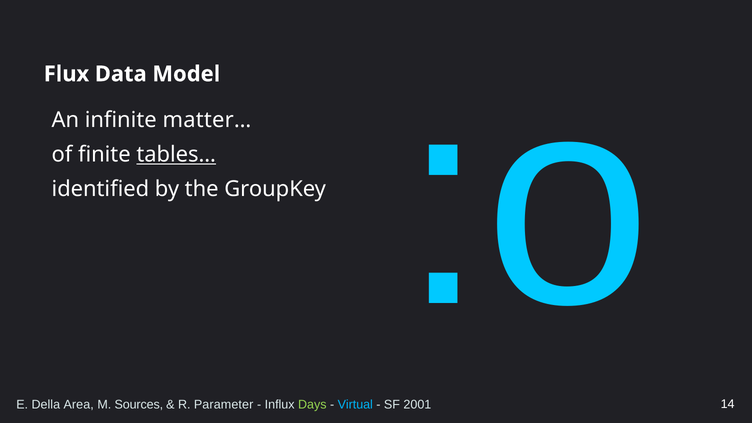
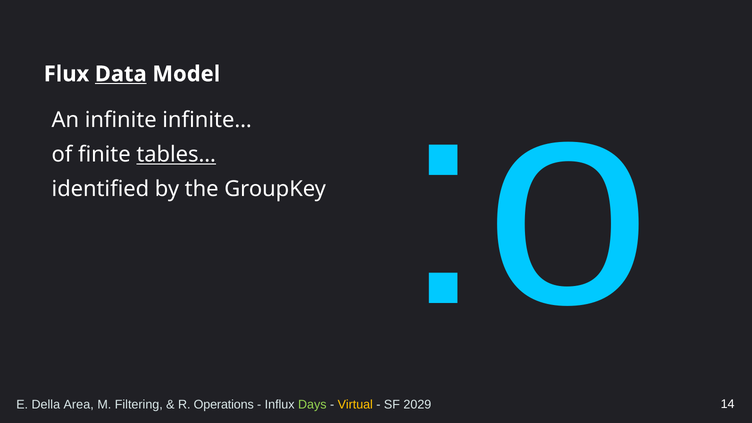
Data underline: none -> present
matter…: matter… -> infinite…
Sources: Sources -> Filtering
Parameter: Parameter -> Operations
Virtual colour: light blue -> yellow
2001: 2001 -> 2029
